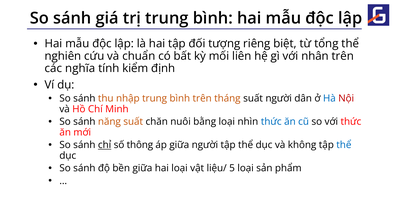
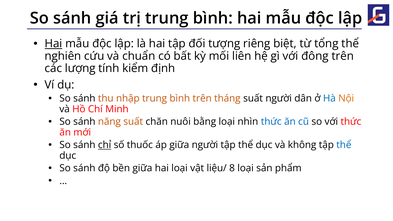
Hai at (54, 44) underline: none -> present
nhân: nhân -> đông
nghĩa: nghĩa -> lượng
Nội colour: red -> orange
thông: thông -> thuốc
5: 5 -> 8
